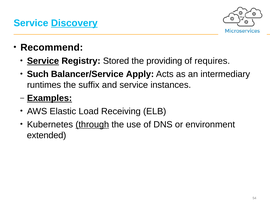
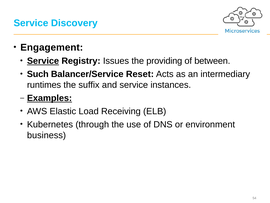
Discovery underline: present -> none
Recommend: Recommend -> Engagement
Stored: Stored -> Issues
requires: requires -> between
Apply: Apply -> Reset
through underline: present -> none
extended: extended -> business
